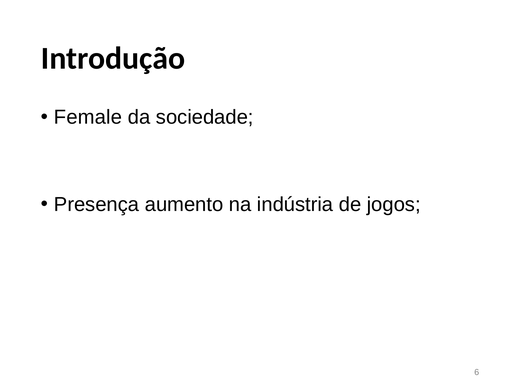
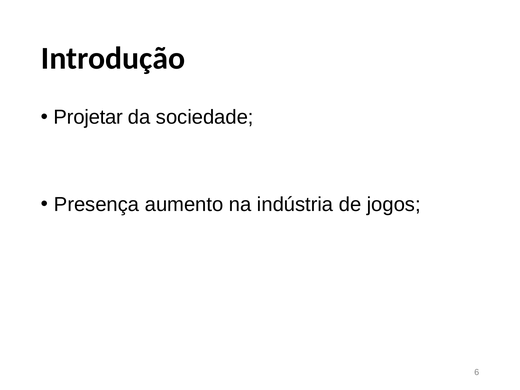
Female: Female -> Projetar
